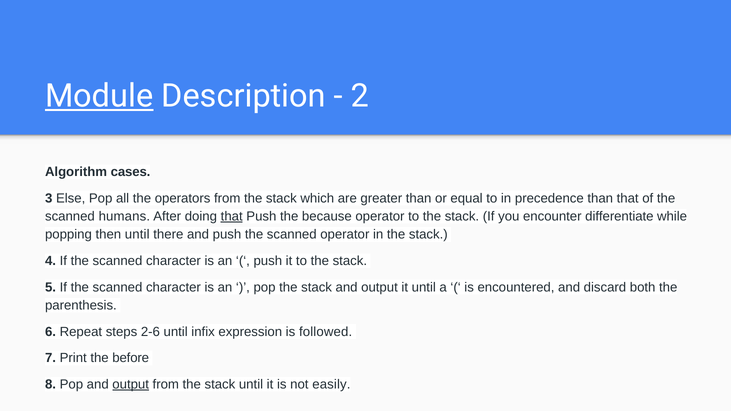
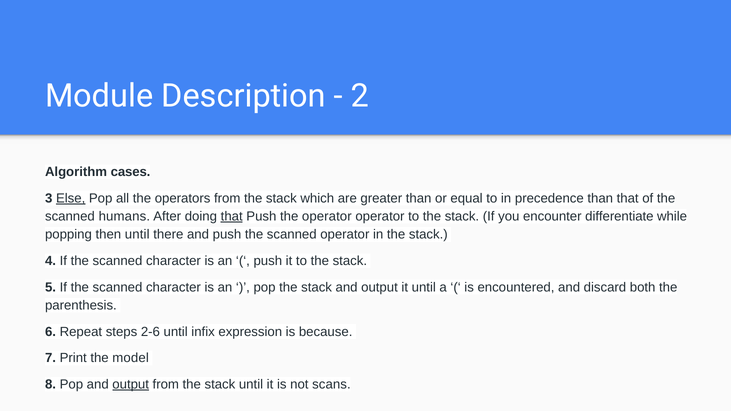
Module underline: present -> none
Else underline: none -> present
the because: because -> operator
followed: followed -> because
before: before -> model
easily: easily -> scans
